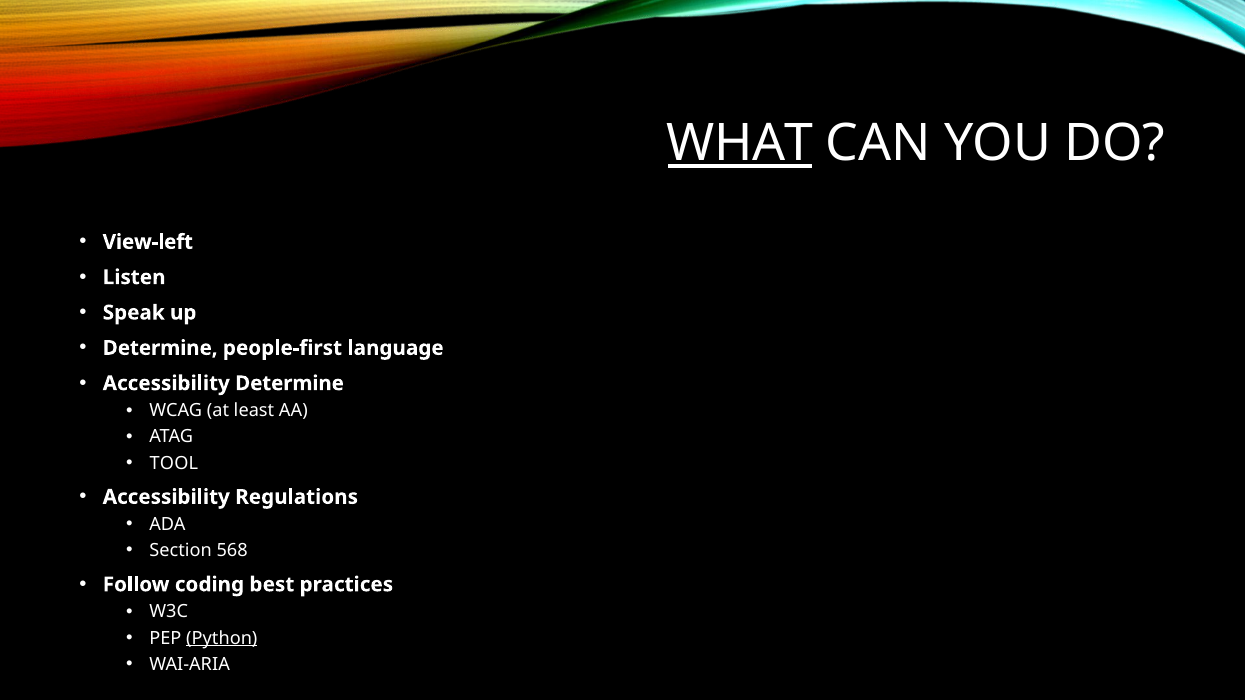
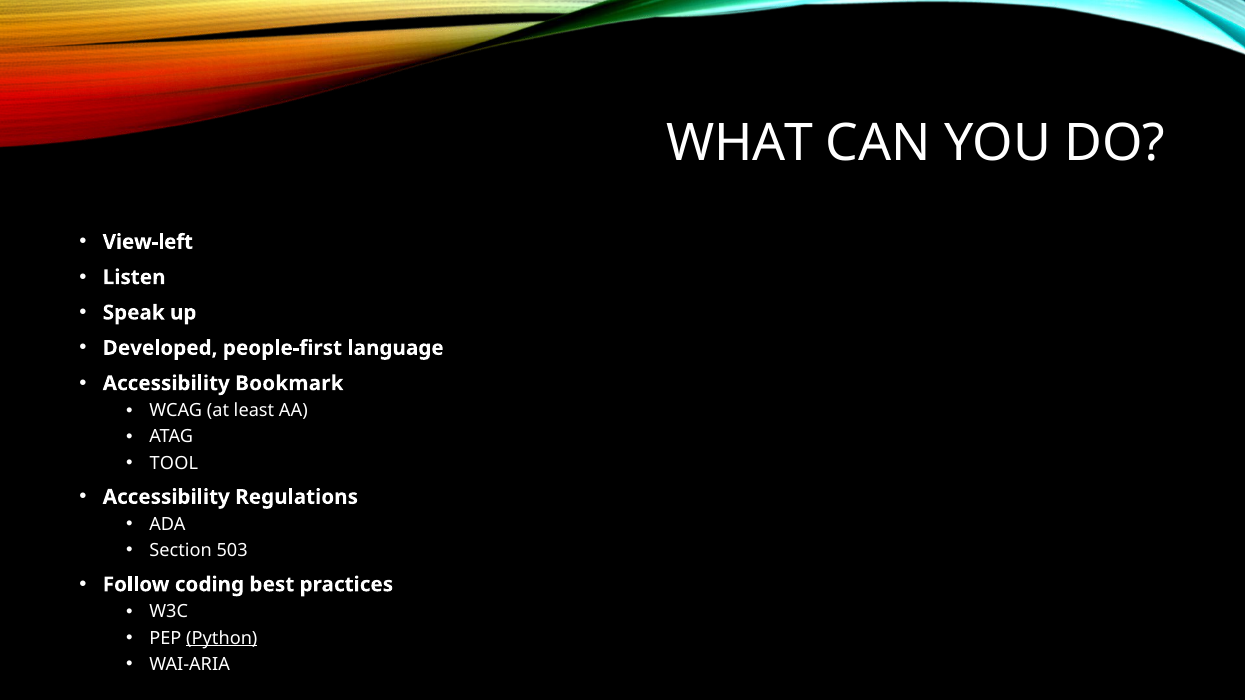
WHAT underline: present -> none
Determine at (160, 348): Determine -> Developed
Accessibility Determine: Determine -> Bookmark
568: 568 -> 503
